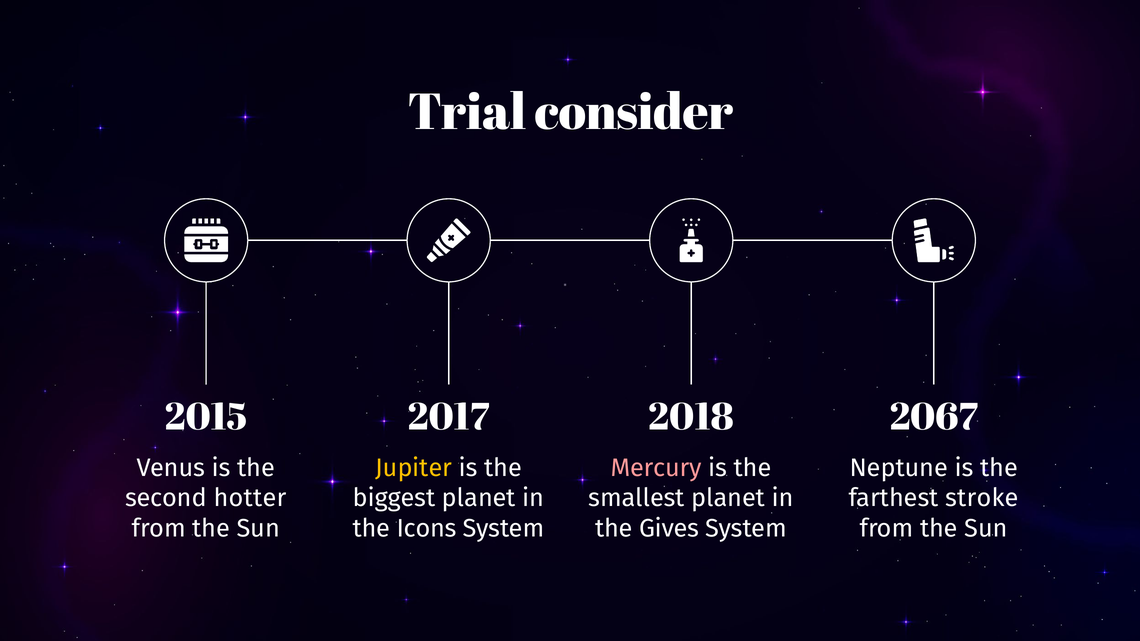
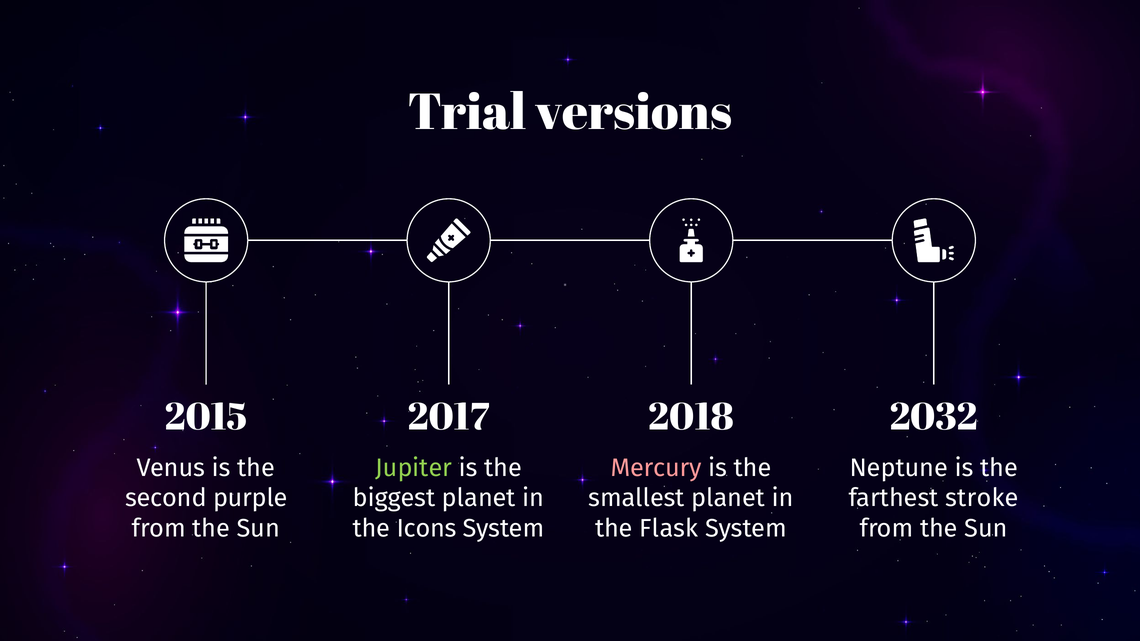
consider: consider -> versions
2067: 2067 -> 2032
Jupiter colour: yellow -> light green
hotter: hotter -> purple
Gives: Gives -> Flask
